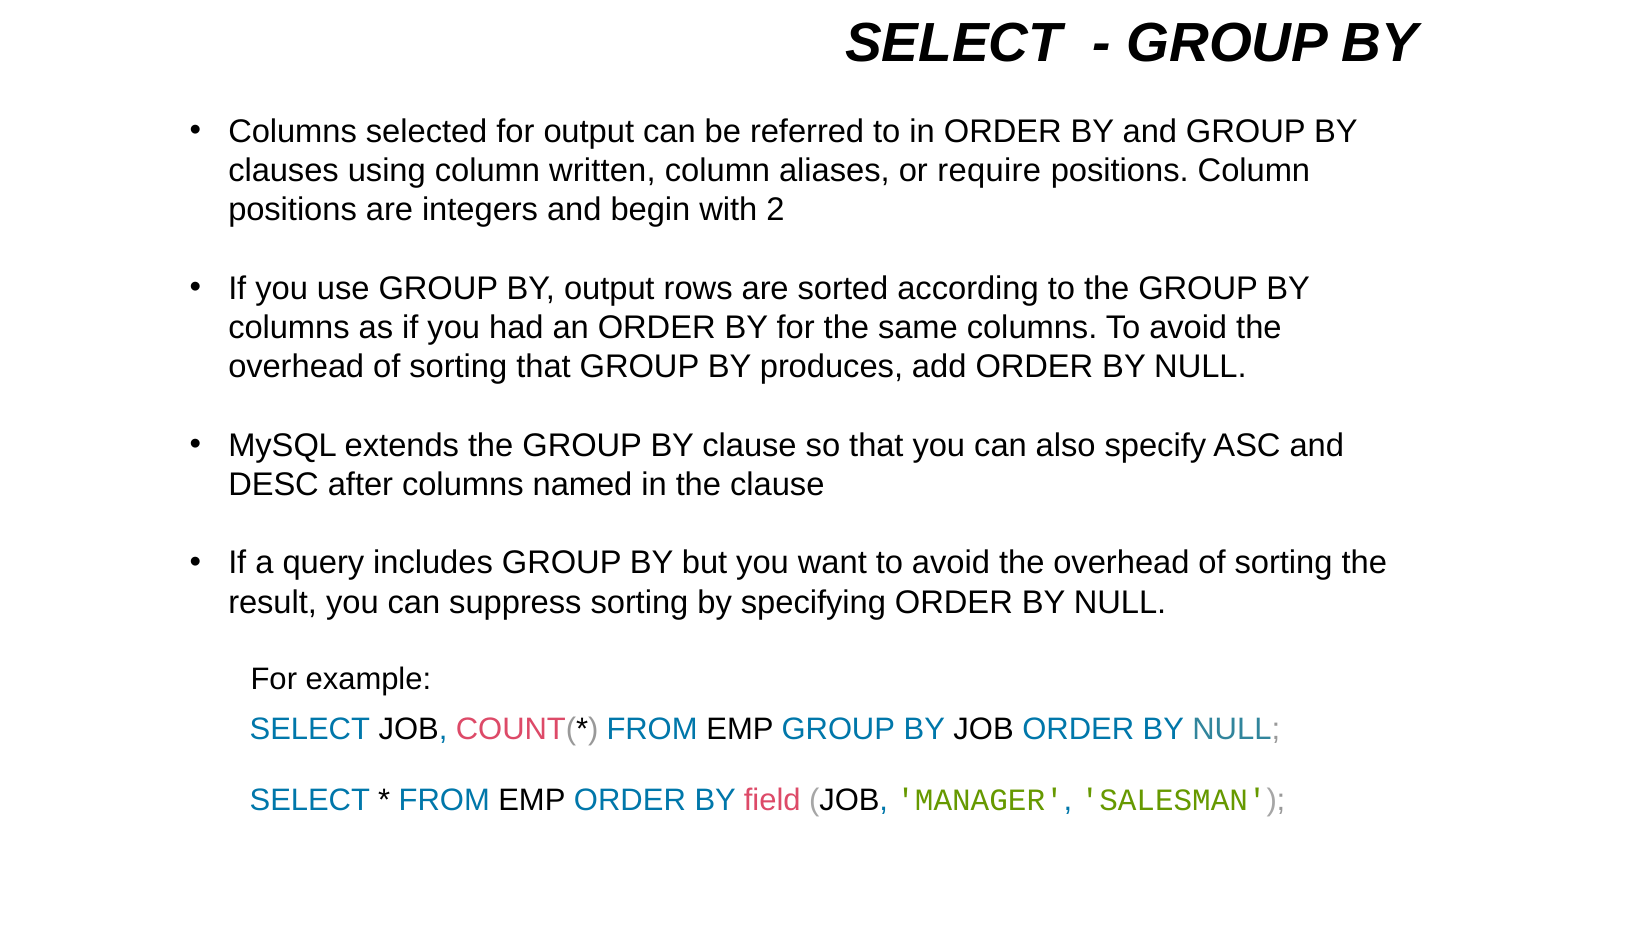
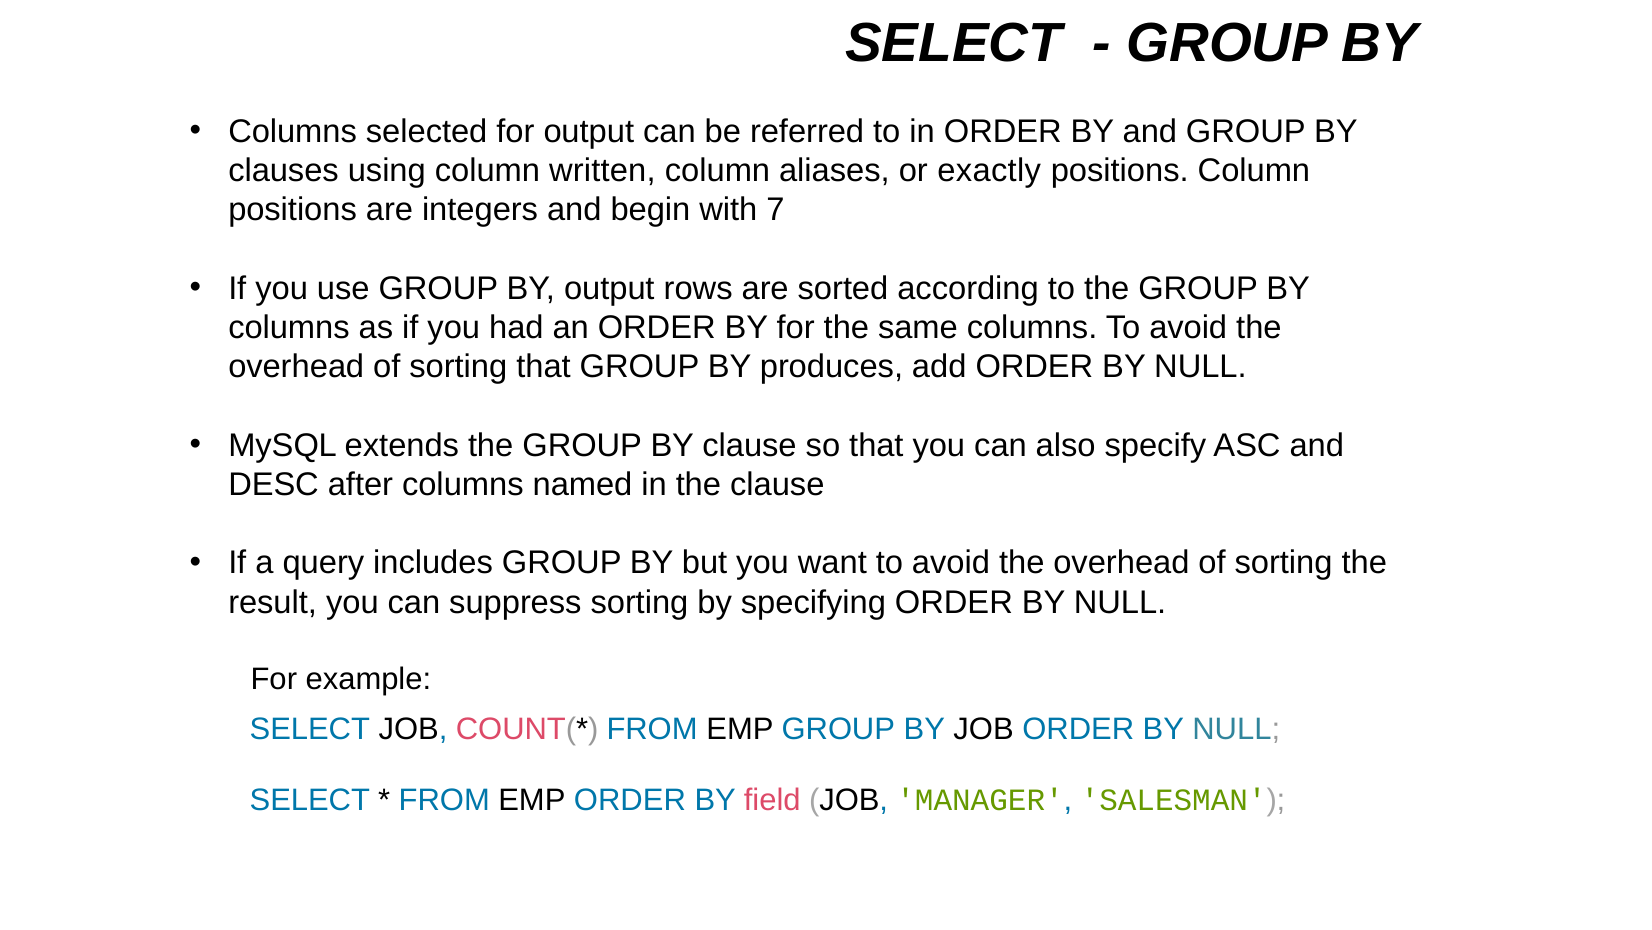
require: require -> exactly
2: 2 -> 7
